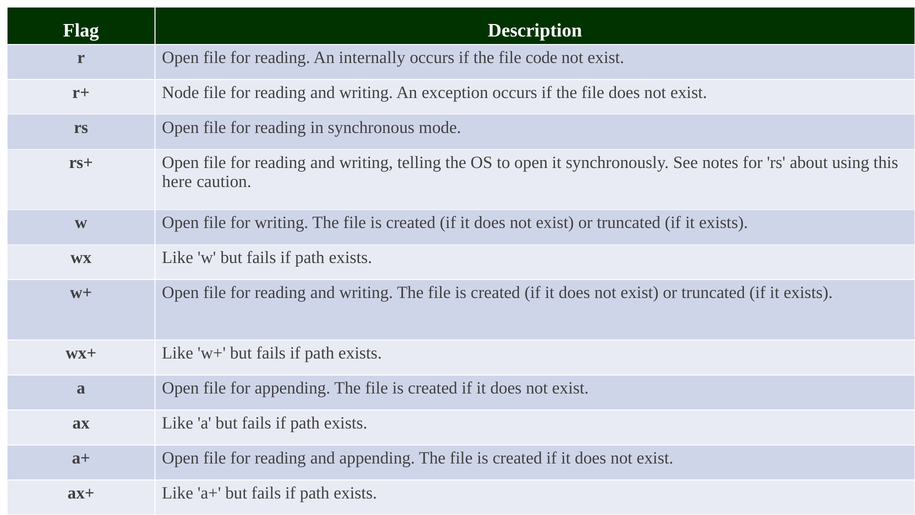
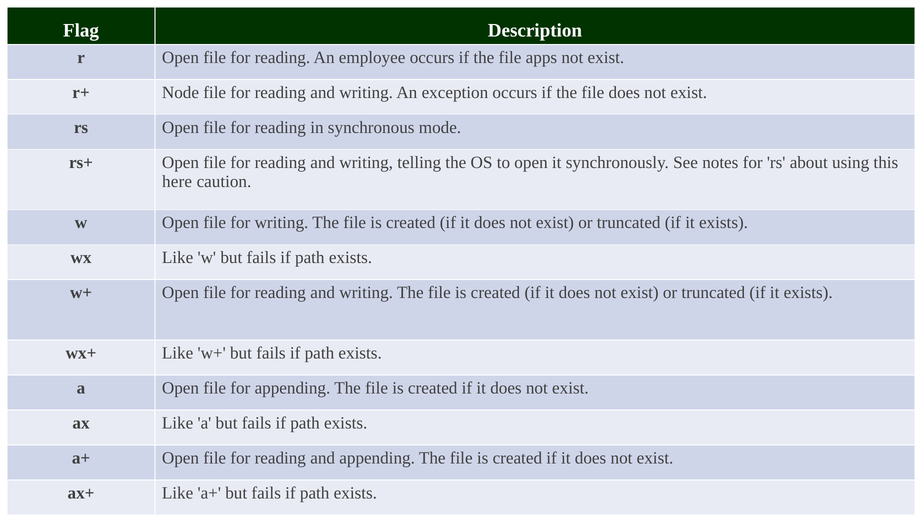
internally: internally -> employee
code: code -> apps
